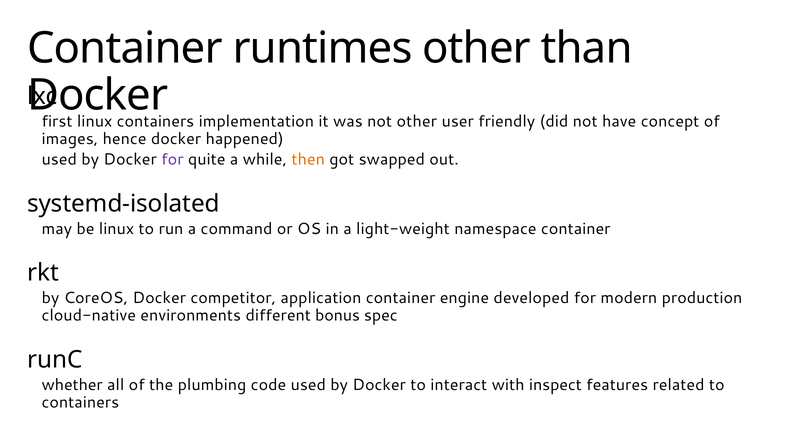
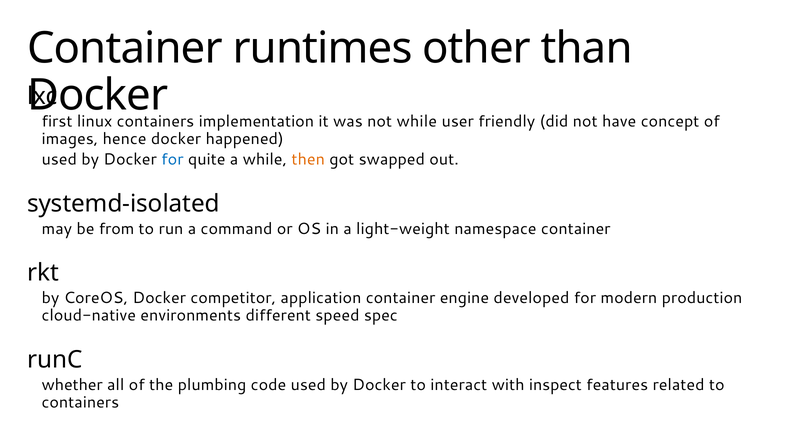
not other: other -> while
for at (172, 160) colour: purple -> blue
be linux: linux -> from
bonus: bonus -> speed
